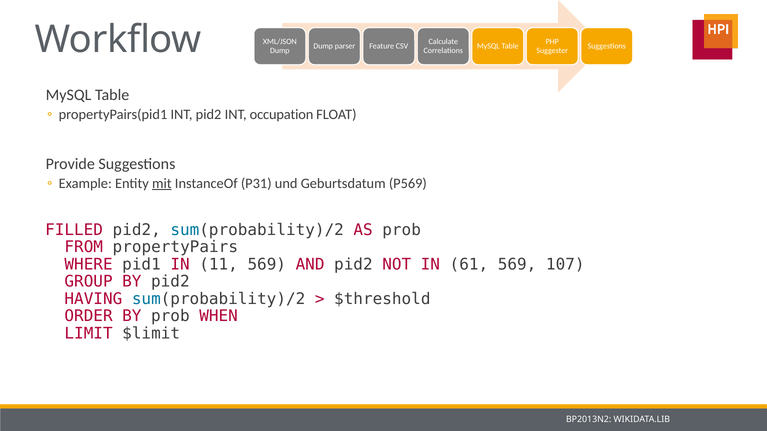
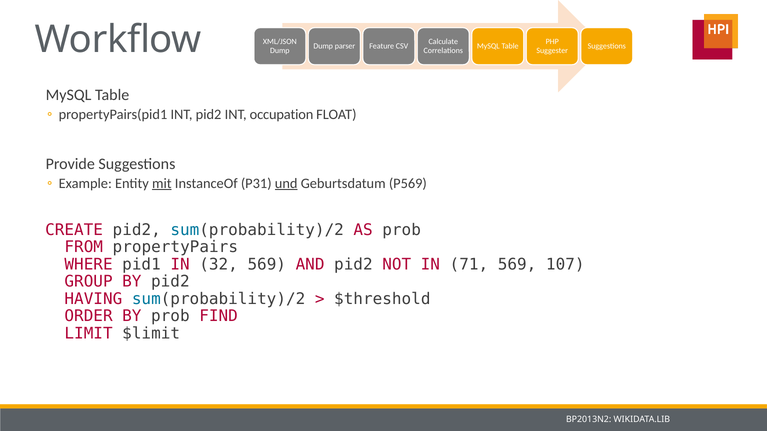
und underline: none -> present
FILLED: FILLED -> CREATE
11: 11 -> 32
61: 61 -> 71
WHEN: WHEN -> FIND
